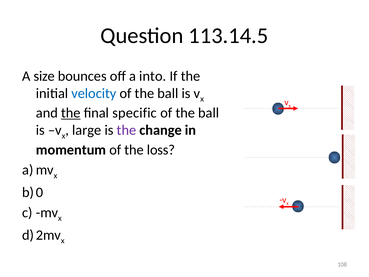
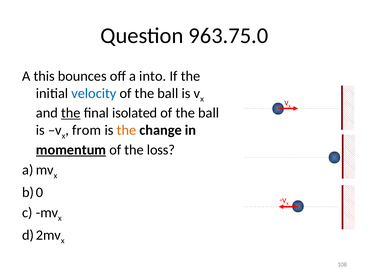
113.14.5: 113.14.5 -> 963.75.0
size: size -> this
specific: specific -> isolated
large: large -> from
the at (126, 130) colour: purple -> orange
momentum underline: none -> present
